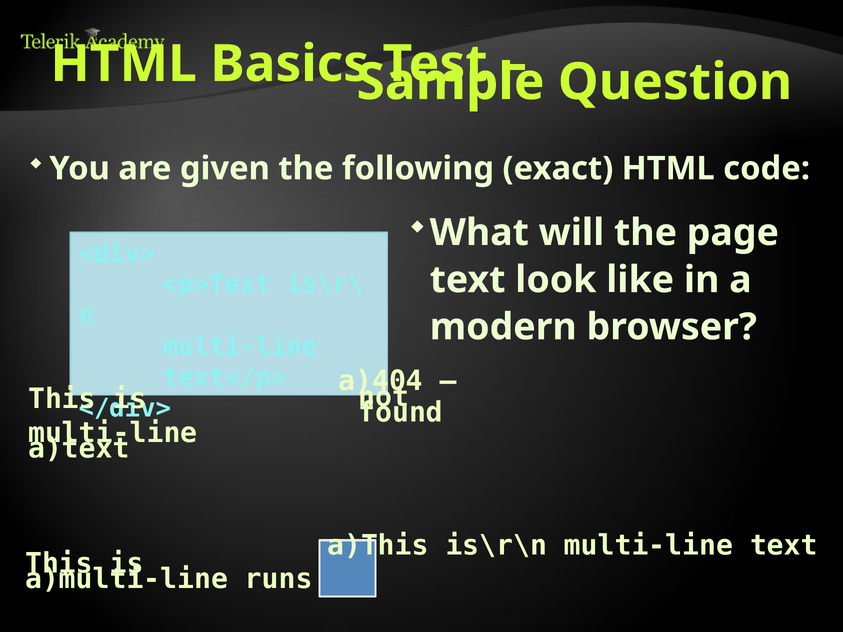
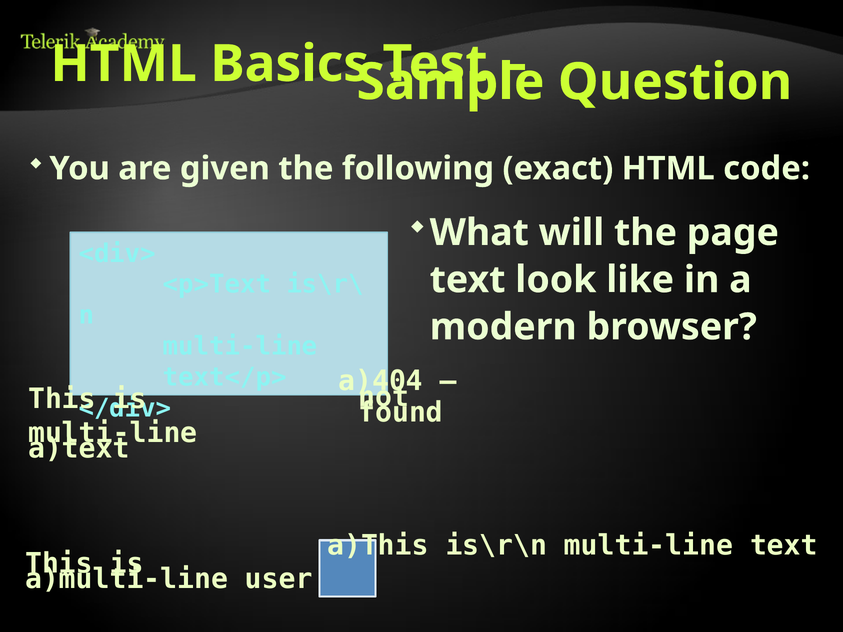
runs: runs -> user
